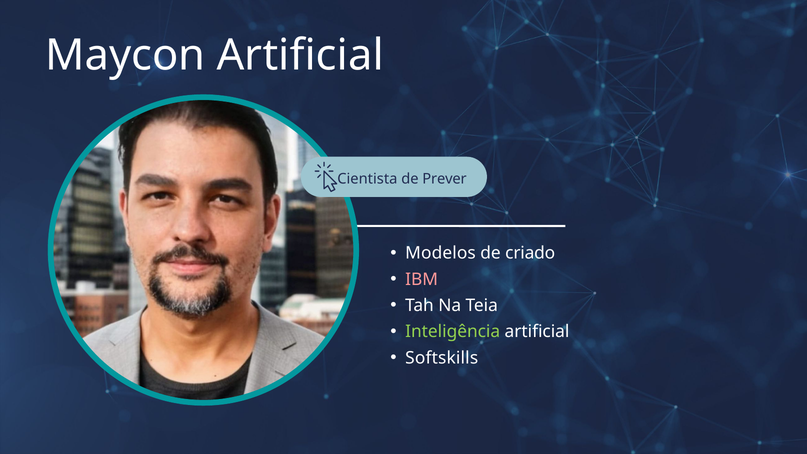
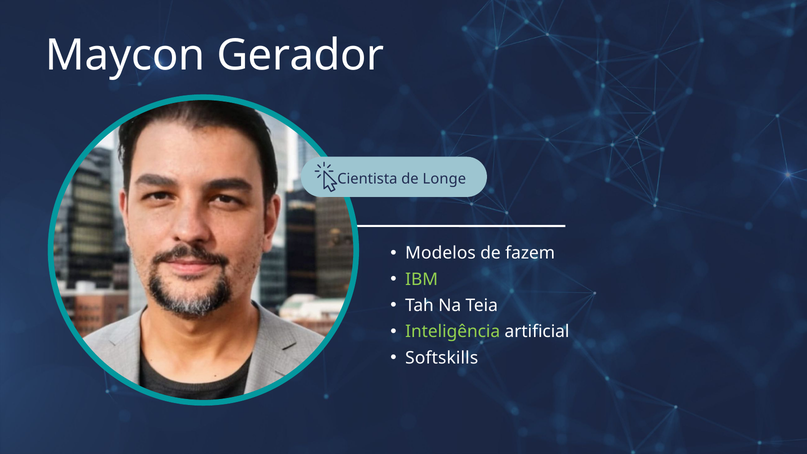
Maycon Artificial: Artificial -> Gerador
Prever: Prever -> Longe
criado: criado -> fazem
IBM colour: pink -> light green
